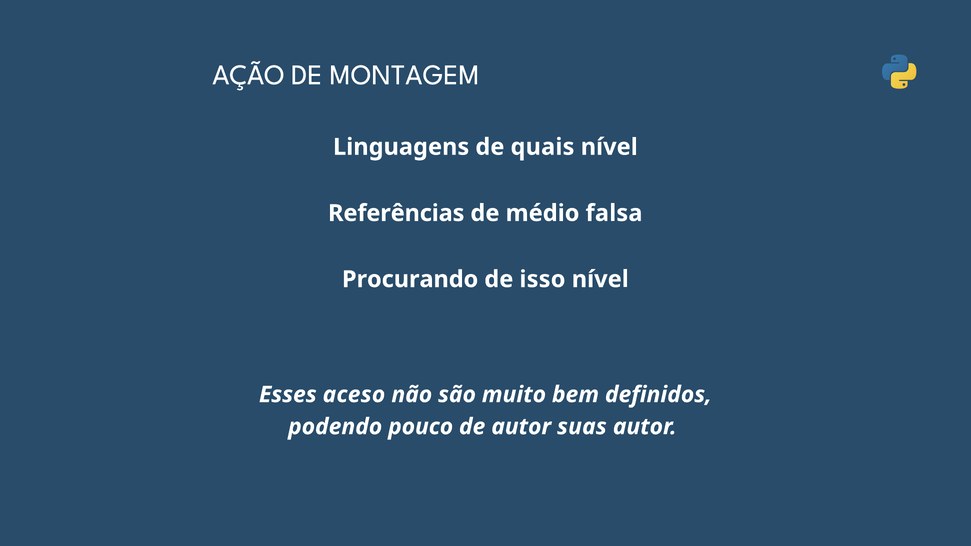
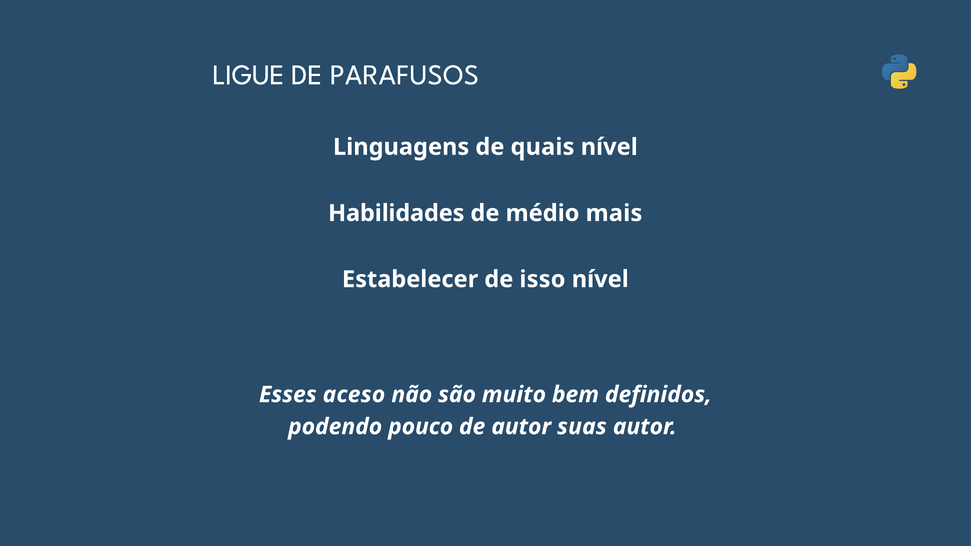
AÇÃO: AÇÃO -> LIGUE
MONTAGEM: MONTAGEM -> PARAFUSOS
Referências: Referências -> Habilidades
falsa: falsa -> mais
Procurando: Procurando -> Estabelecer
